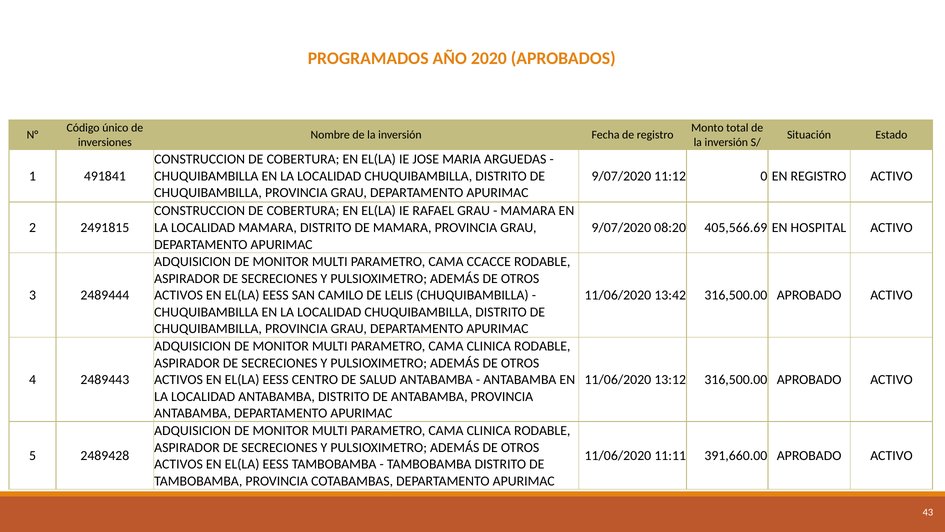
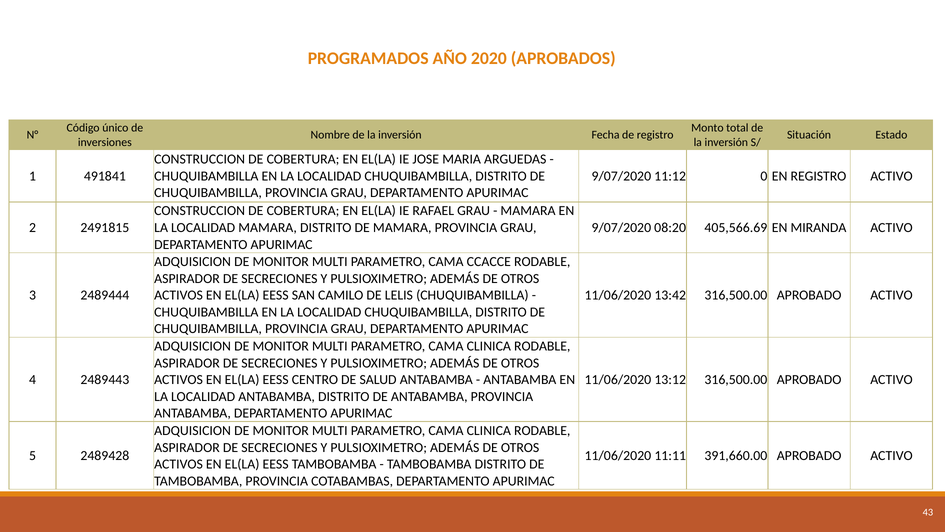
HOSPITAL: HOSPITAL -> MIRANDA
